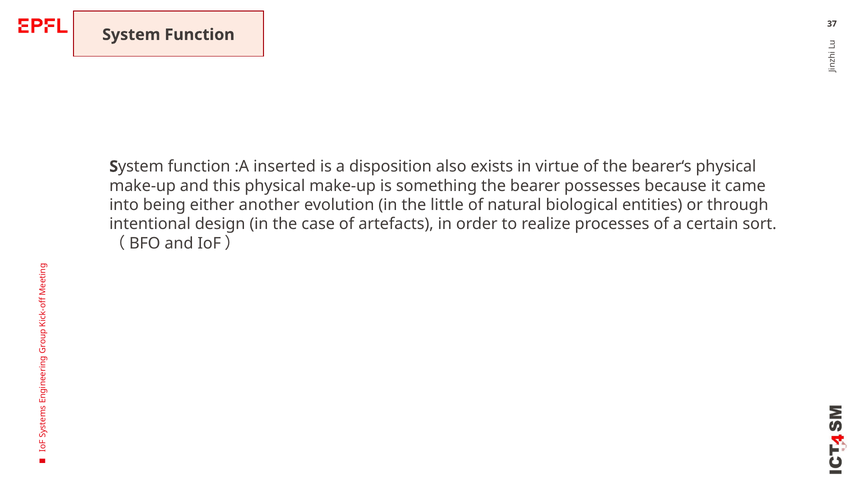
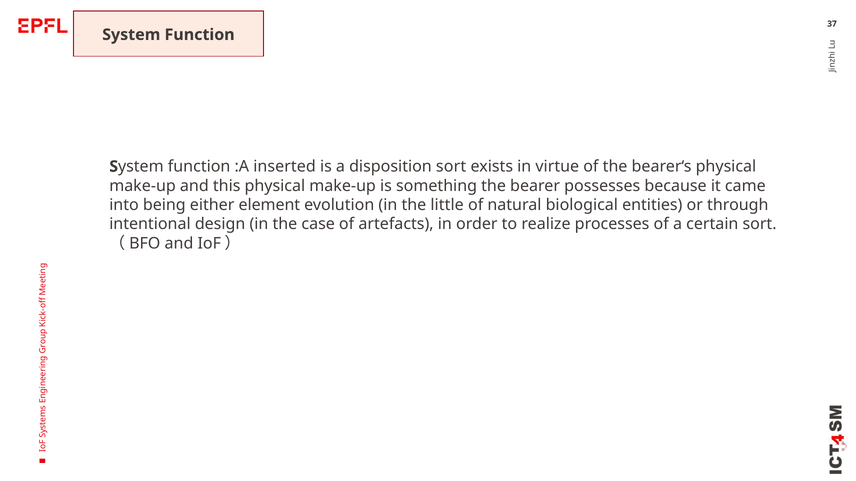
disposition also: also -> sort
another: another -> element
